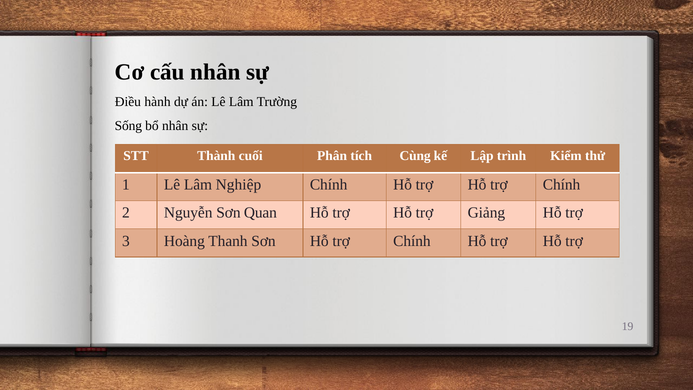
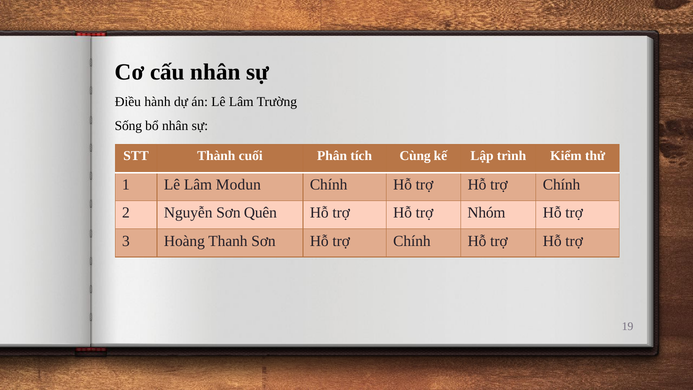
Nghiệp: Nghiệp -> Modun
Quan: Quan -> Quên
Giảng: Giảng -> Nhóm
